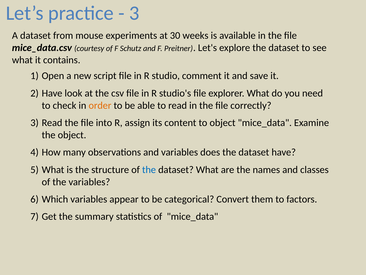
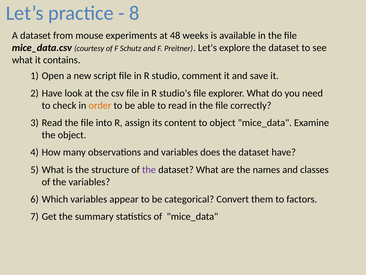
3 at (134, 13): 3 -> 8
30: 30 -> 48
the at (149, 169) colour: blue -> purple
